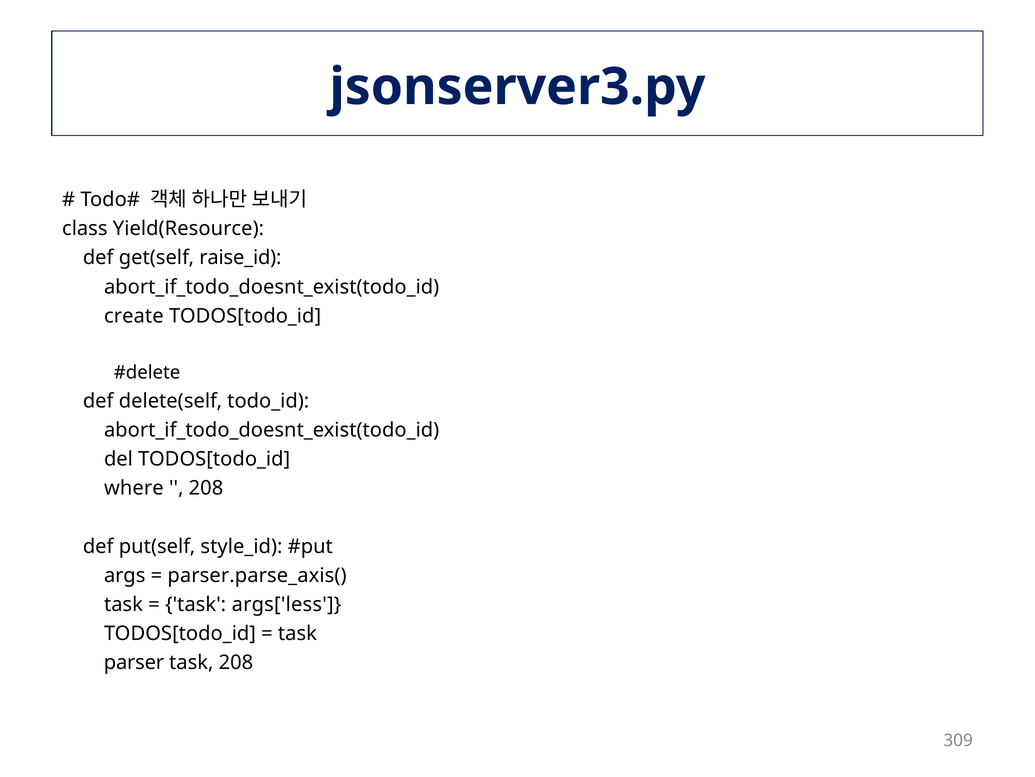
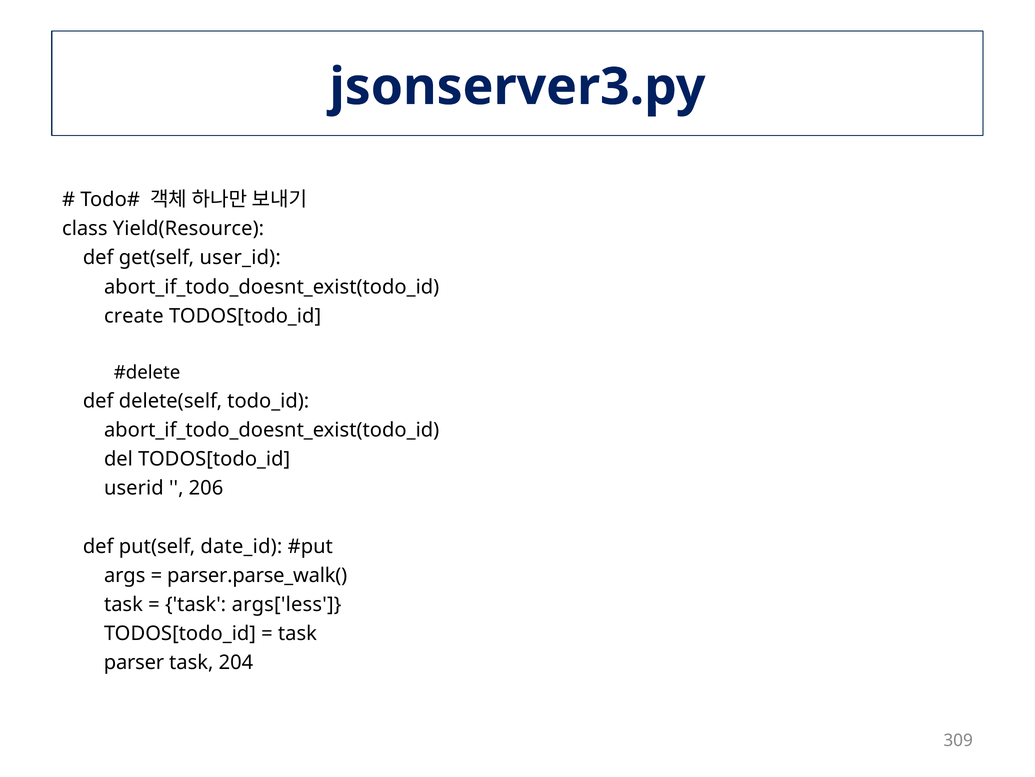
raise_id: raise_id -> user_id
where: where -> userid
208 at (206, 488): 208 -> 206
style_id: style_id -> date_id
parser.parse_axis(: parser.parse_axis( -> parser.parse_walk(
task 208: 208 -> 204
